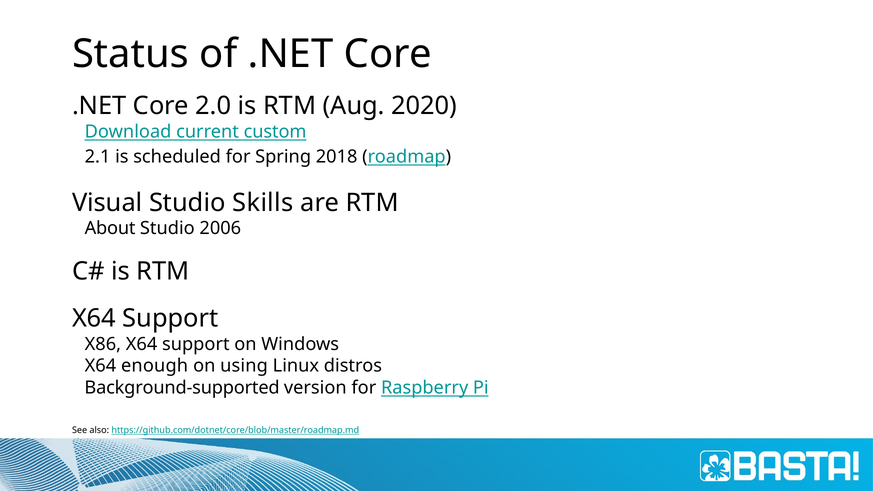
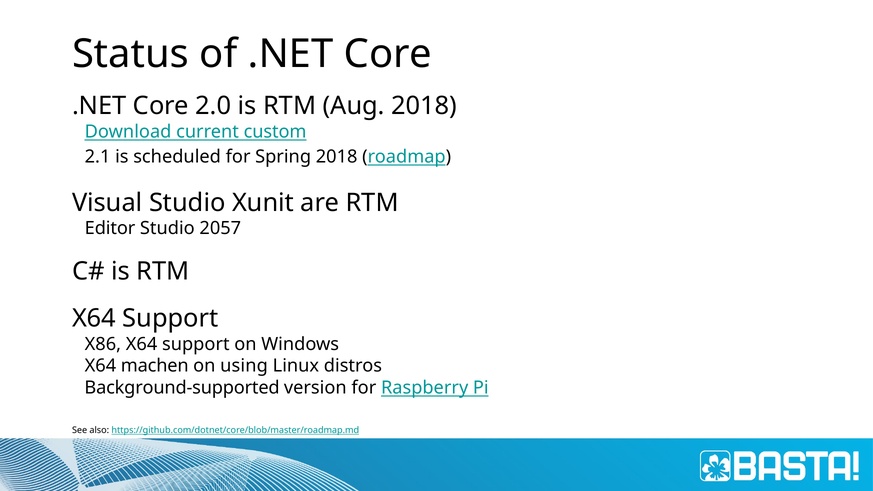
Aug 2020: 2020 -> 2018
Skills: Skills -> Xunit
About: About -> Editor
2006: 2006 -> 2057
enough: enough -> machen
